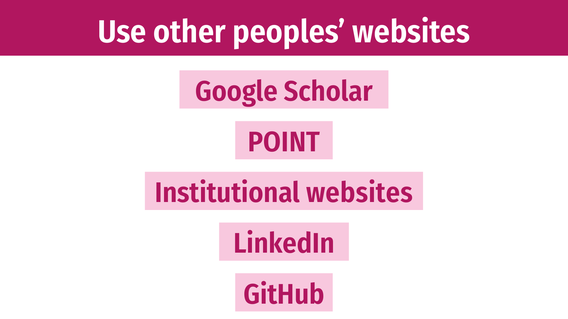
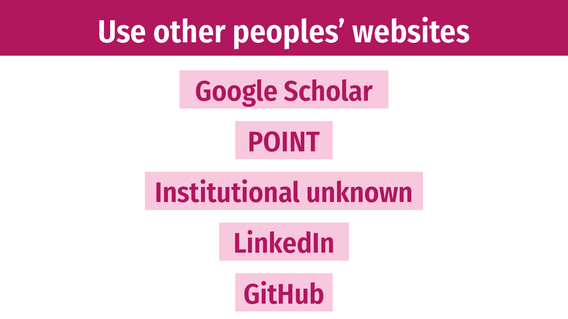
Institutional websites: websites -> unknown
